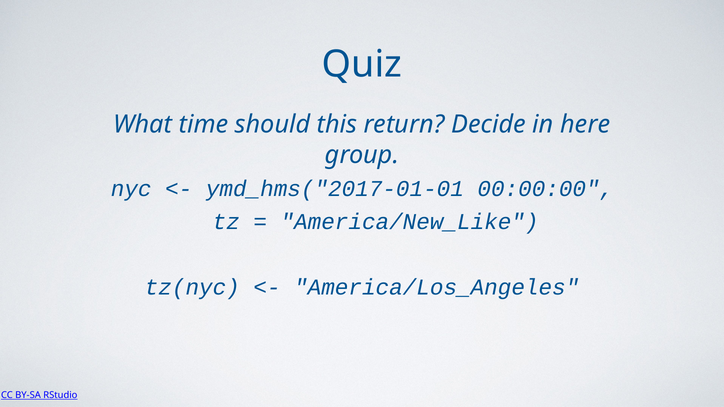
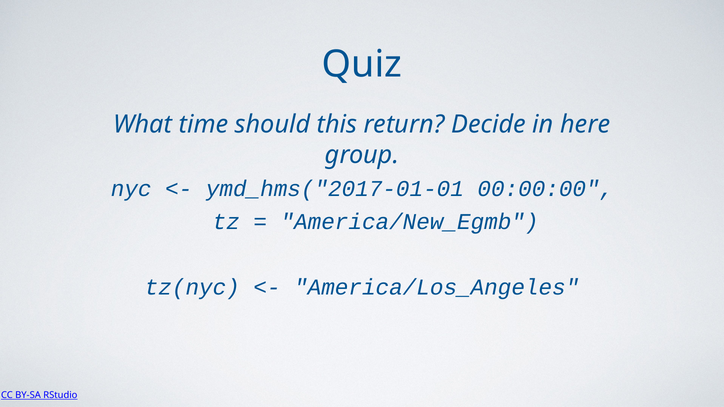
America/New_Like: America/New_Like -> America/New_Egmb
